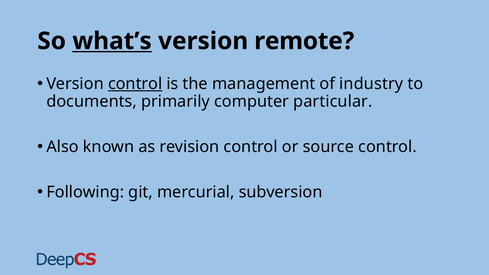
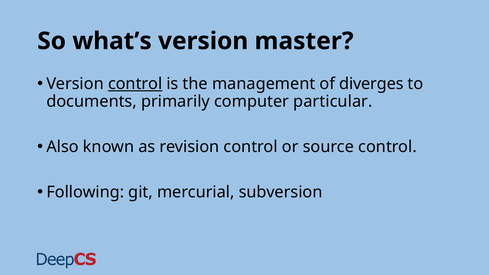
what’s underline: present -> none
remote: remote -> master
industry: industry -> diverges
